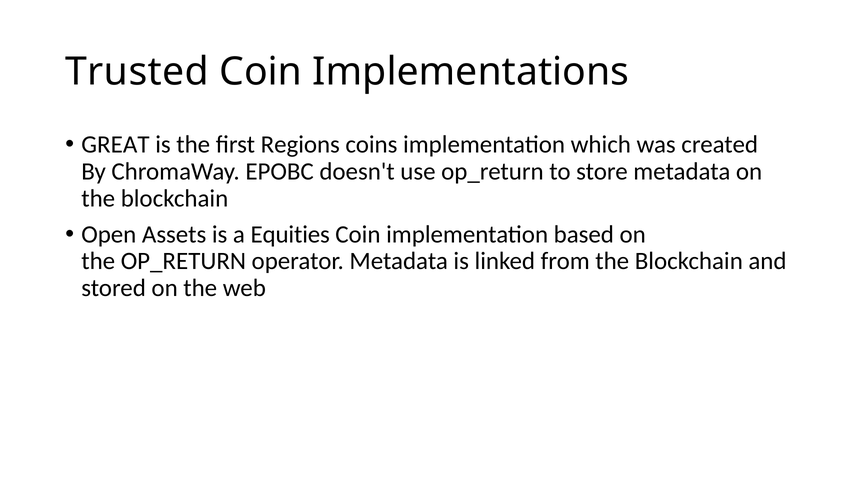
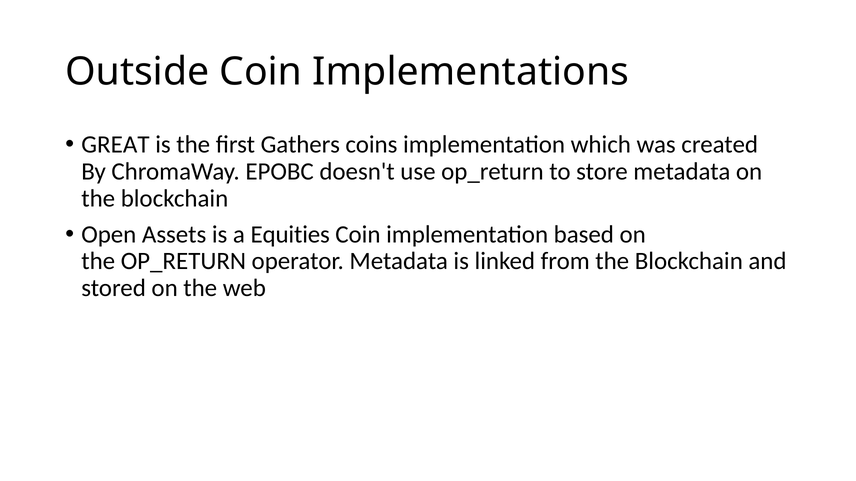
Trusted: Trusted -> Outside
Regions: Regions -> Gathers
